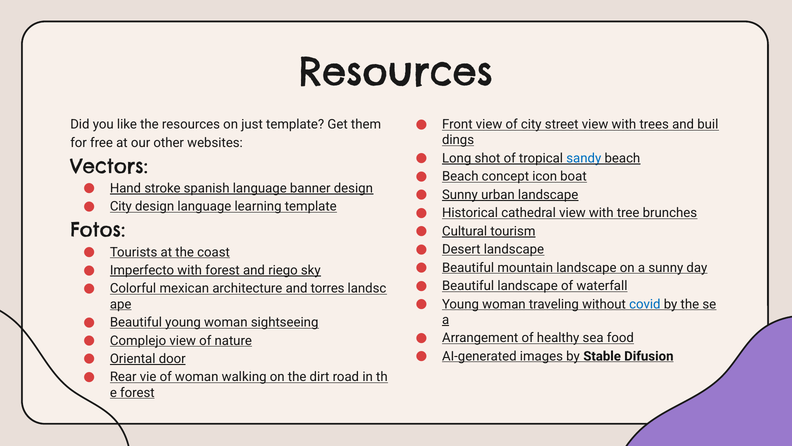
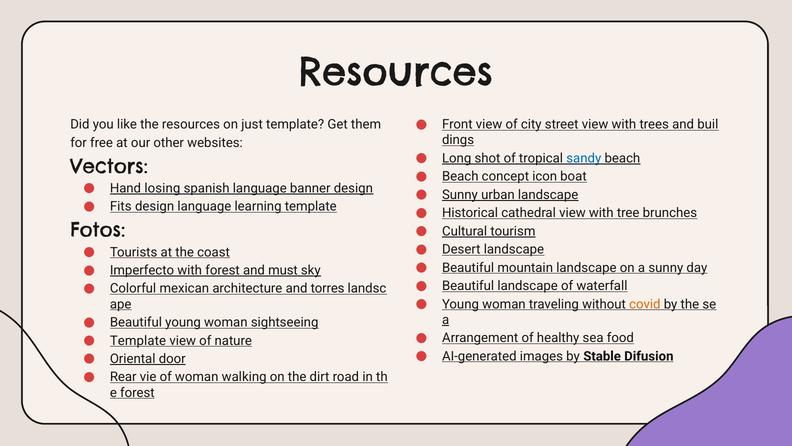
stroke: stroke -> losing
City at (121, 206): City -> Fits
riego: riego -> must
covid colour: blue -> orange
Complejo at (138, 340): Complejo -> Template
